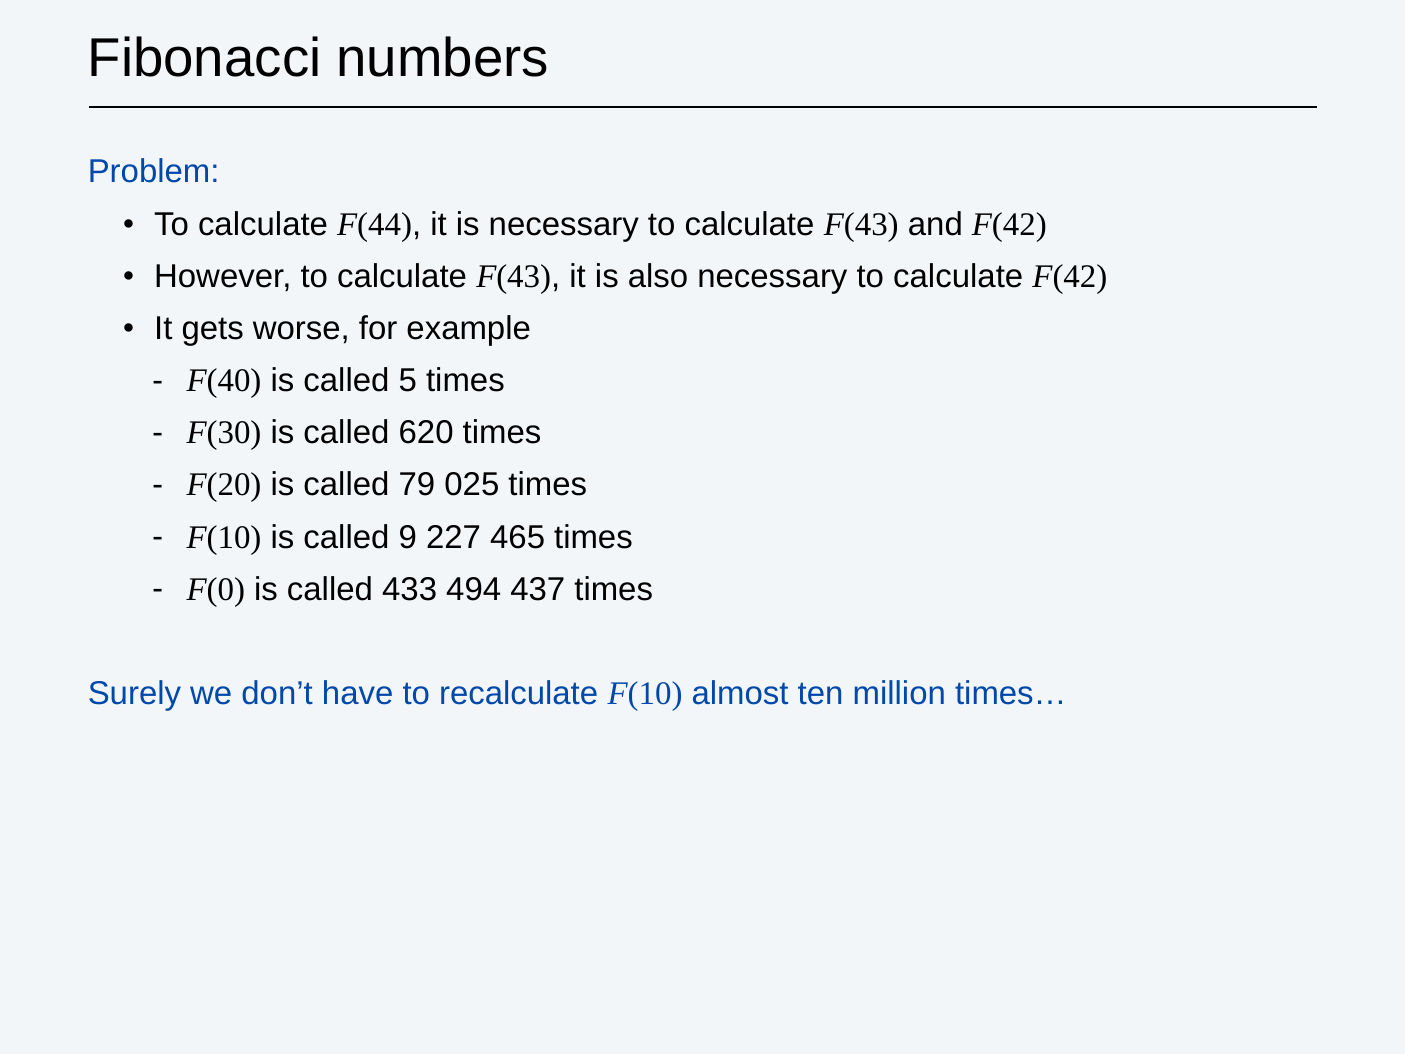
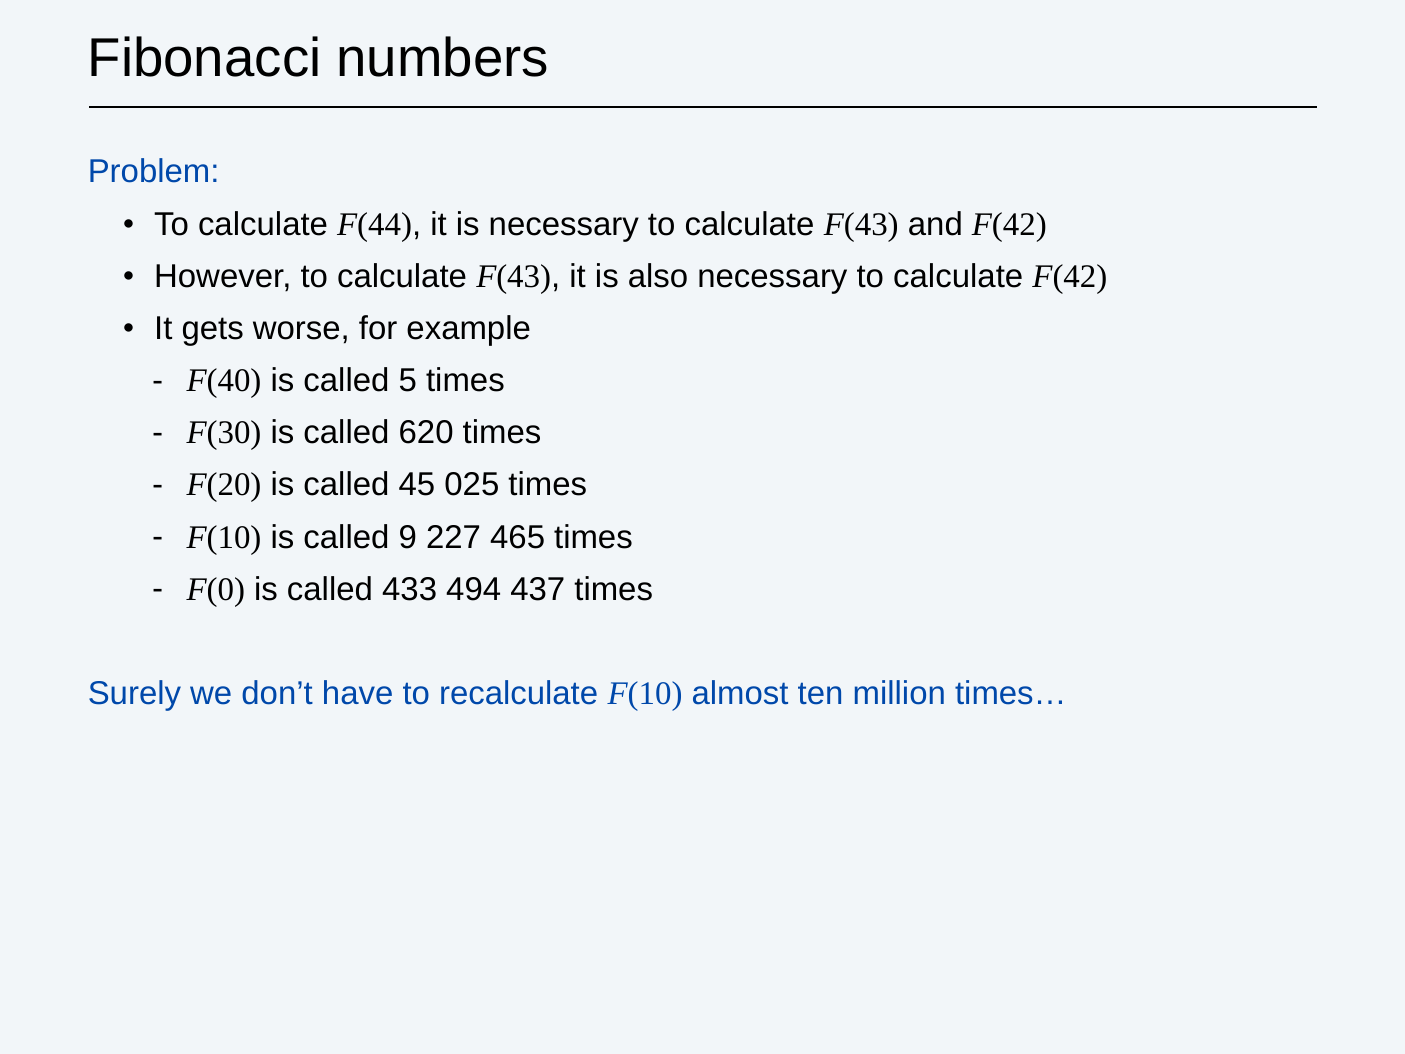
79: 79 -> 45
